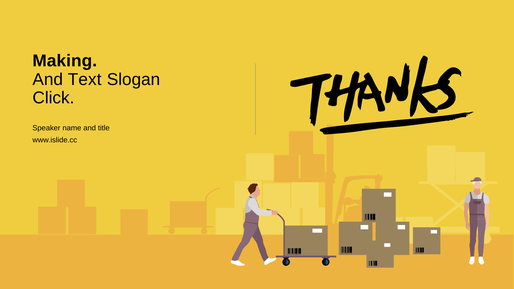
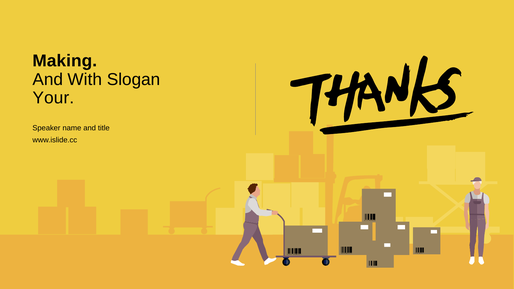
Text: Text -> With
Click: Click -> Your
